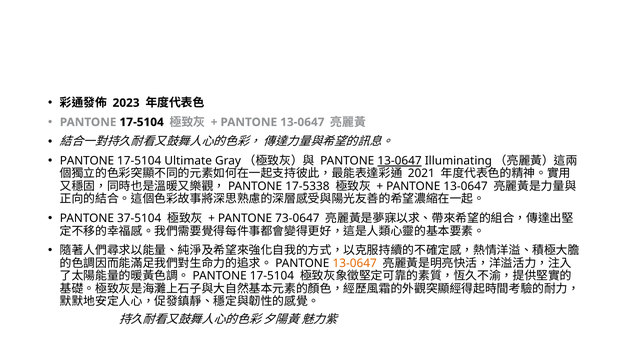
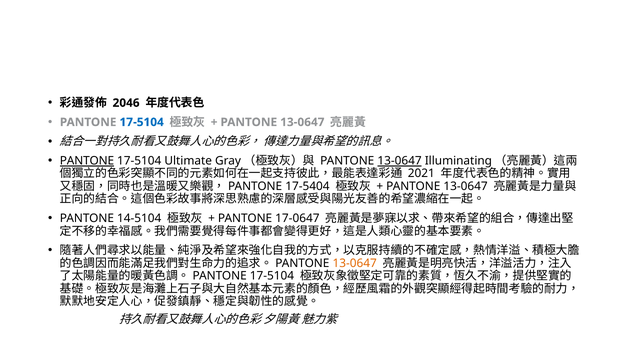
2023: 2023 -> 2046
17-5104 at (142, 122) colour: black -> blue
PANTONE at (87, 161) underline: none -> present
17-5338: 17-5338 -> 17-5404
37-5104: 37-5104 -> 14-5104
73-0647: 73-0647 -> 17-0647
